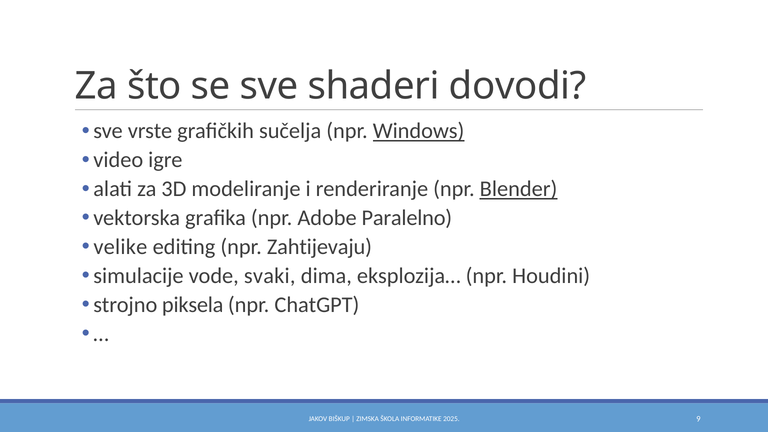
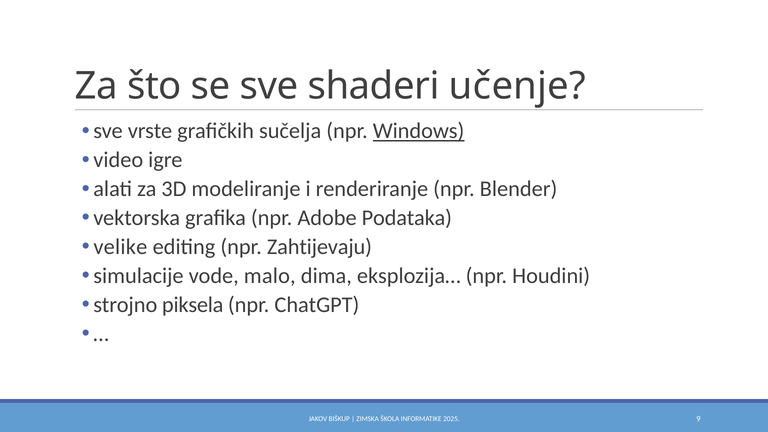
dovodi: dovodi -> učenje
Blender underline: present -> none
Paralelno: Paralelno -> Podataka
svaki: svaki -> malo
